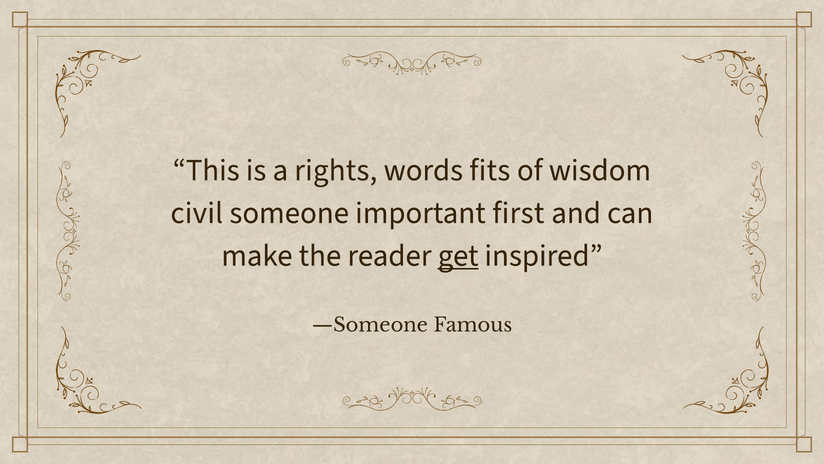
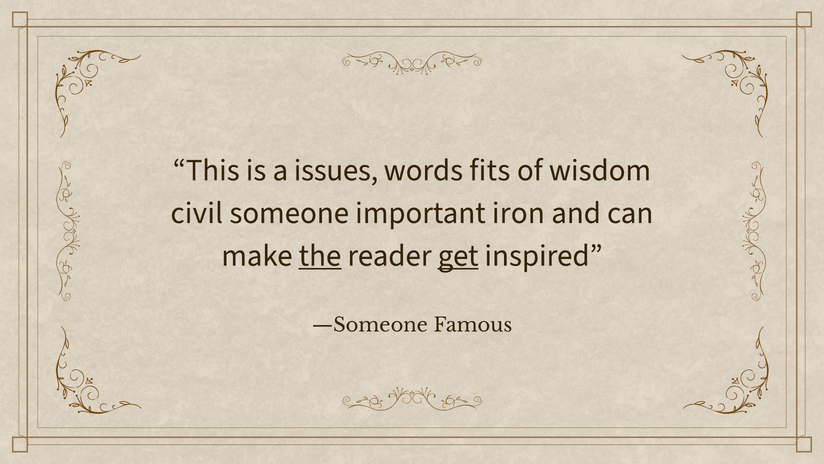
rights: rights -> issues
first: first -> iron
the underline: none -> present
